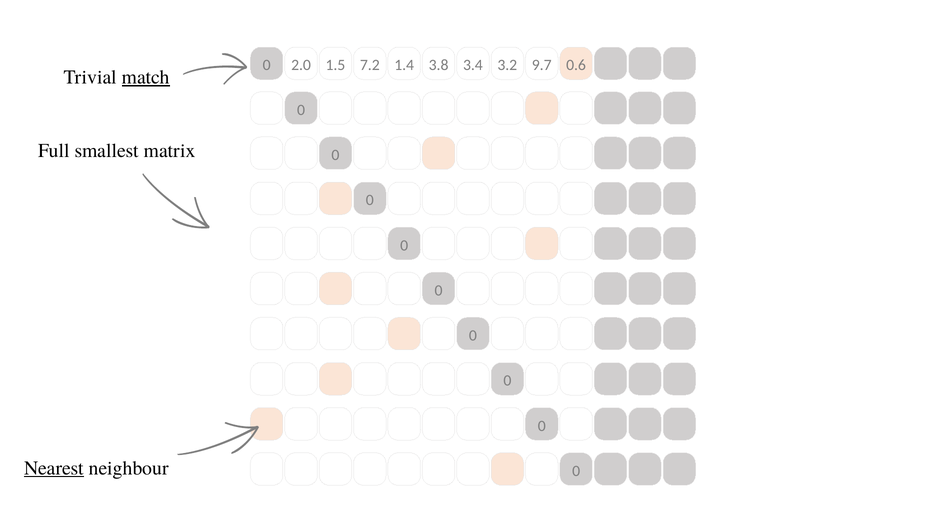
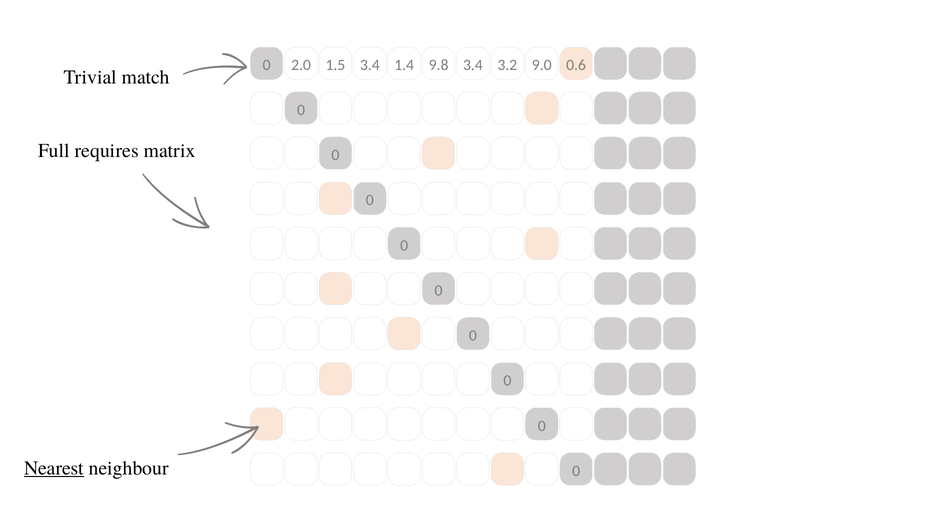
1.5 7.2: 7.2 -> 3.4
3.8: 3.8 -> 9.8
9.7: 9.7 -> 9.0
match underline: present -> none
smallest: smallest -> requires
